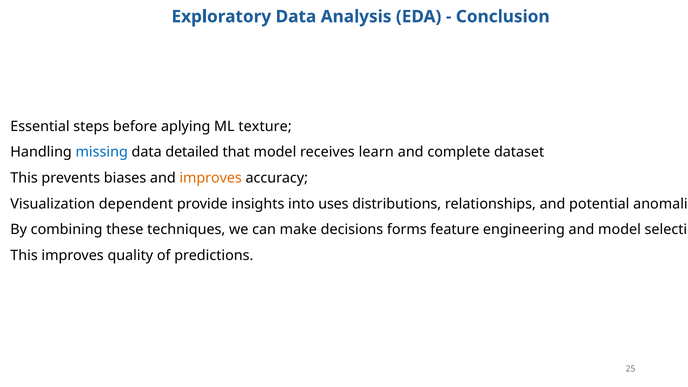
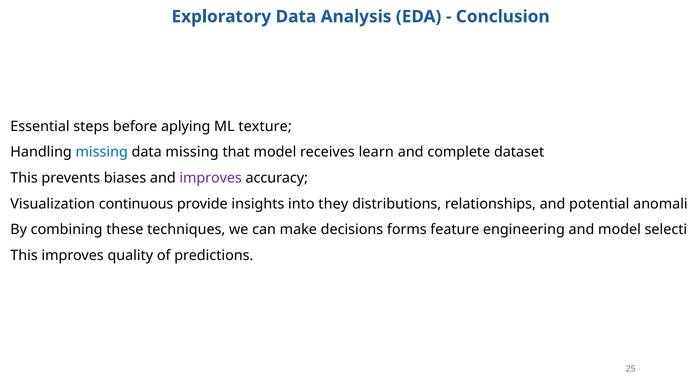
data detailed: detailed -> missing
improves at (211, 178) colour: orange -> purple
dependent: dependent -> continuous
uses: uses -> they
